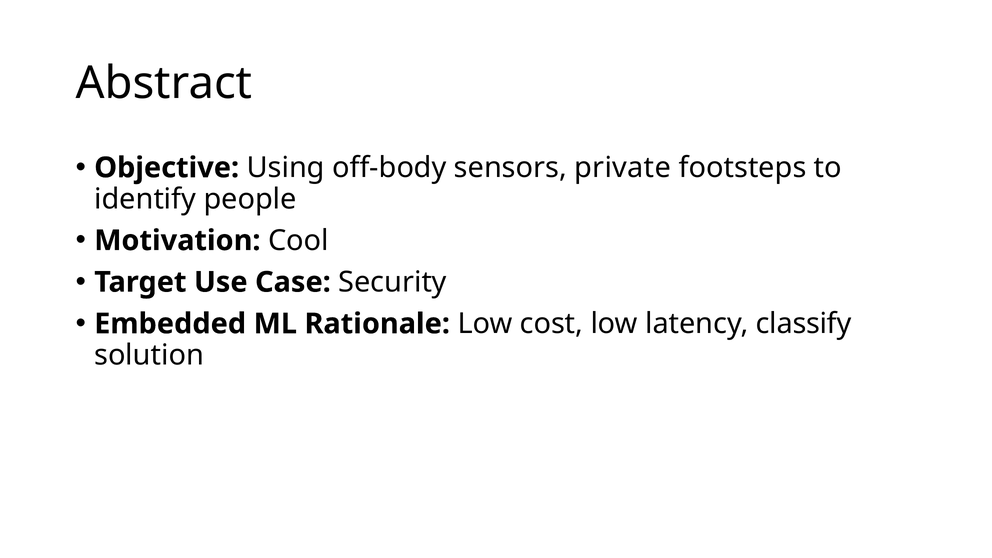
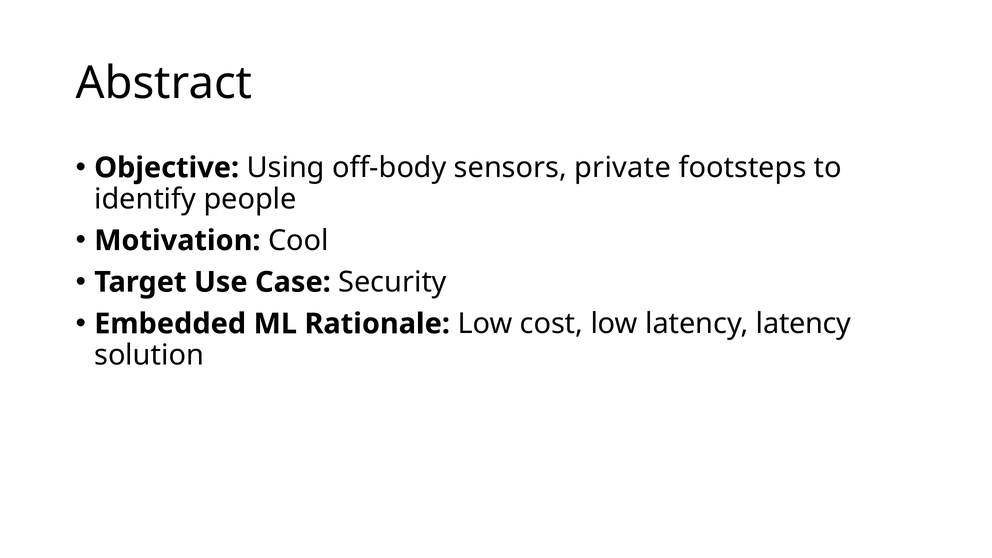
latency classify: classify -> latency
